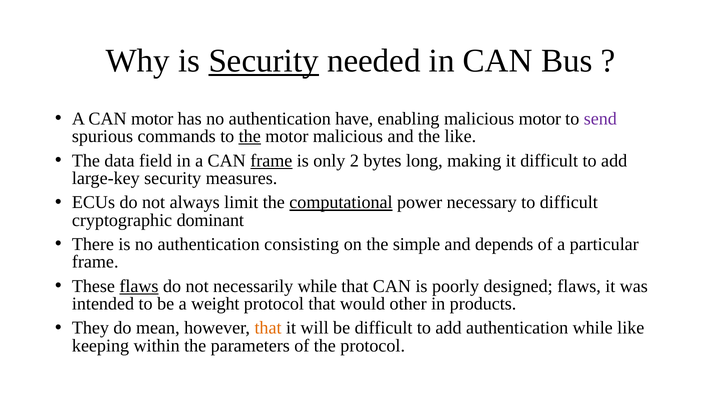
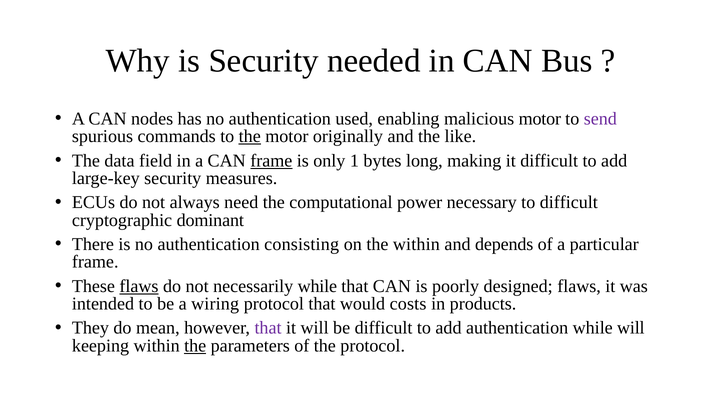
Security at (264, 61) underline: present -> none
CAN motor: motor -> nodes
have: have -> used
motor malicious: malicious -> originally
2: 2 -> 1
limit: limit -> need
computational underline: present -> none
the simple: simple -> within
weight: weight -> wiring
other: other -> costs
that at (268, 328) colour: orange -> purple
while like: like -> will
the at (195, 346) underline: none -> present
